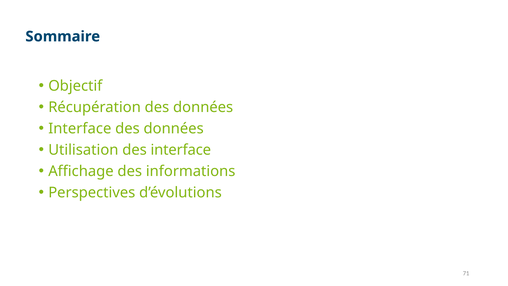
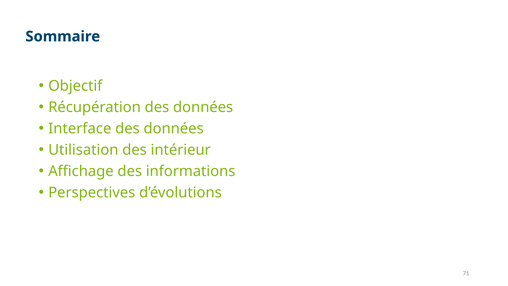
des interface: interface -> intérieur
